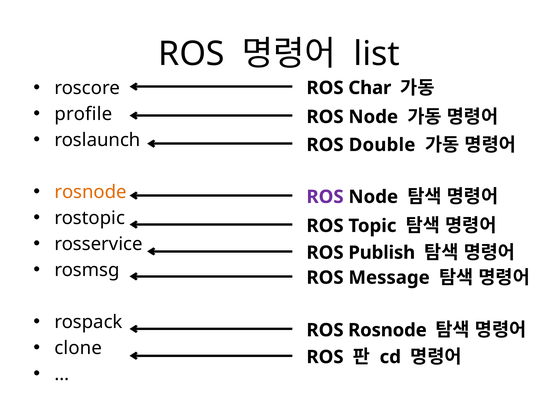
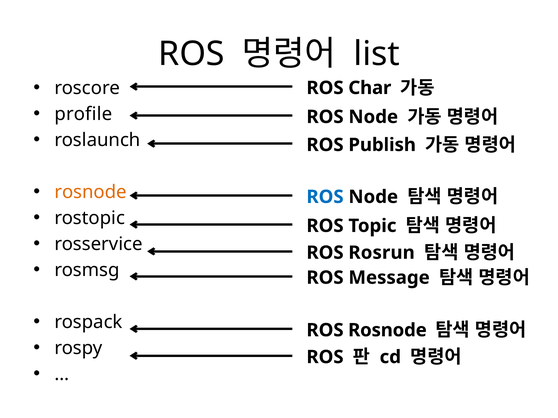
Double: Double -> Publish
ROS at (325, 197) colour: purple -> blue
Publish: Publish -> Rosrun
clone: clone -> rospy
